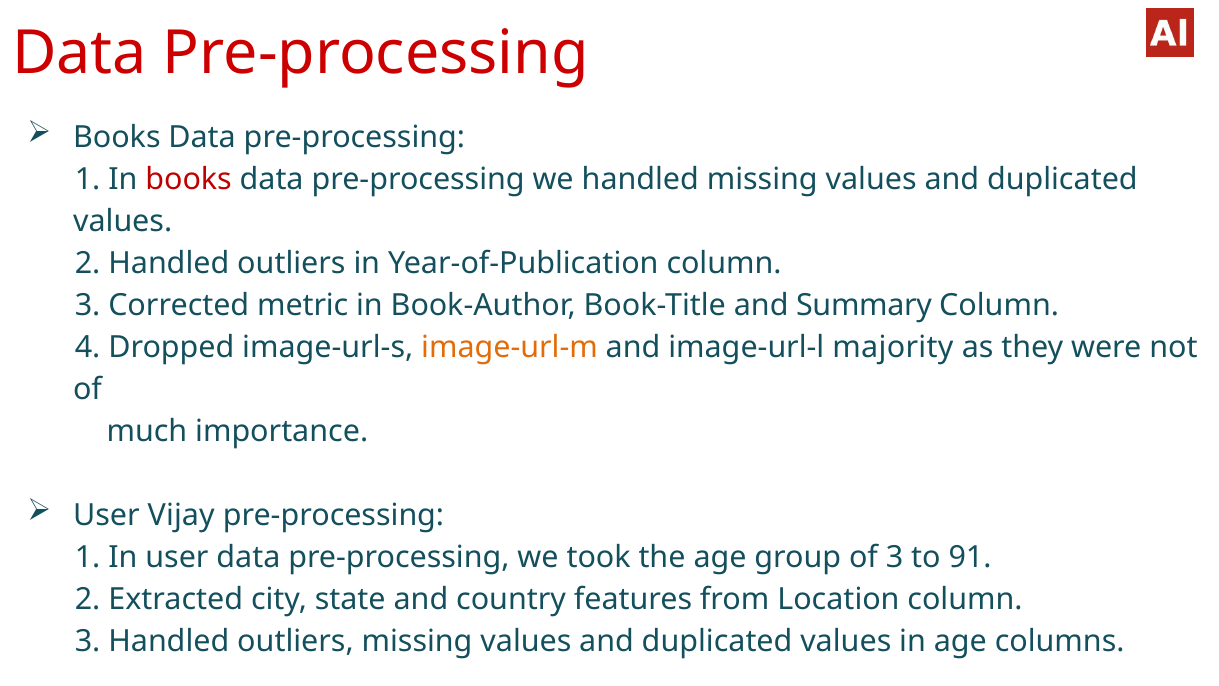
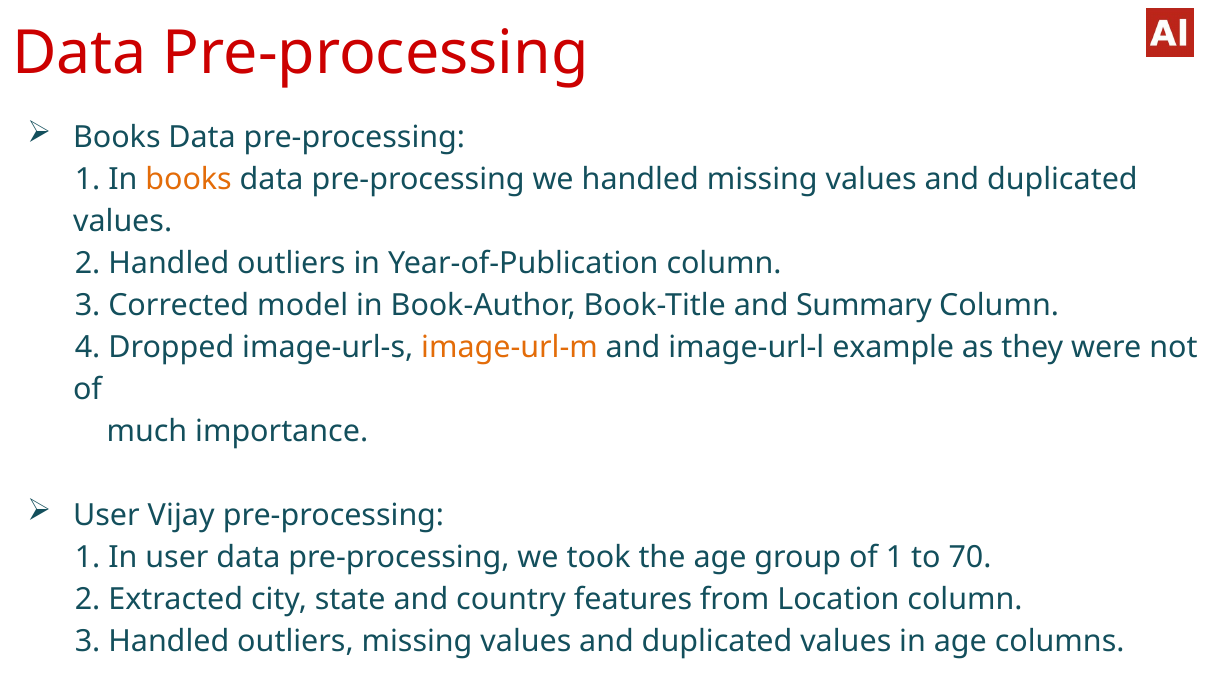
books at (189, 179) colour: red -> orange
metric: metric -> model
majority: majority -> example
of 3: 3 -> 1
91: 91 -> 70
